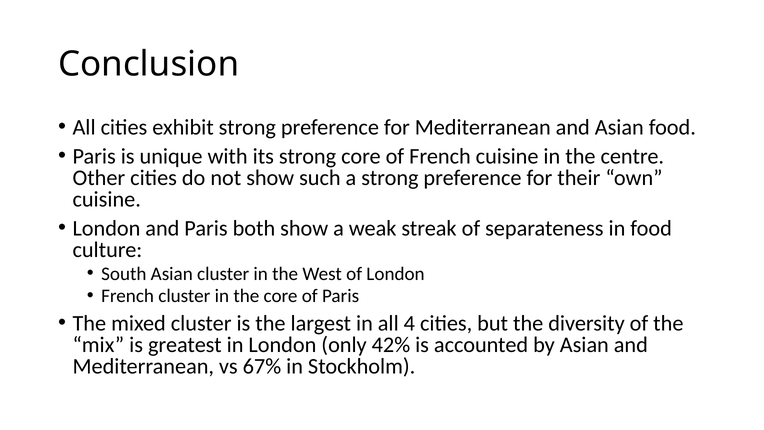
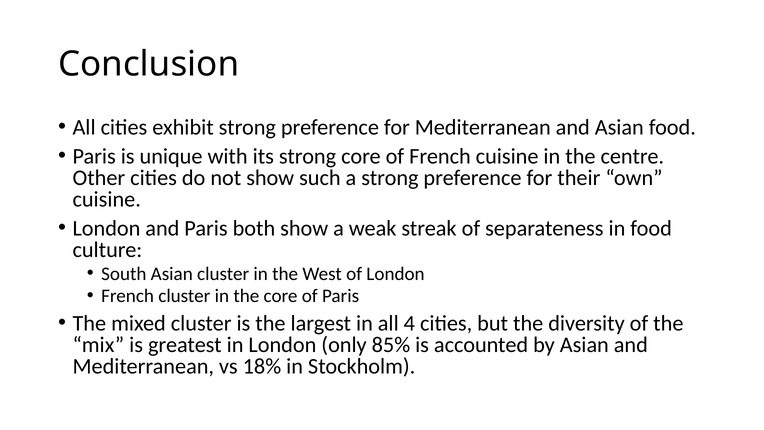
42%: 42% -> 85%
67%: 67% -> 18%
